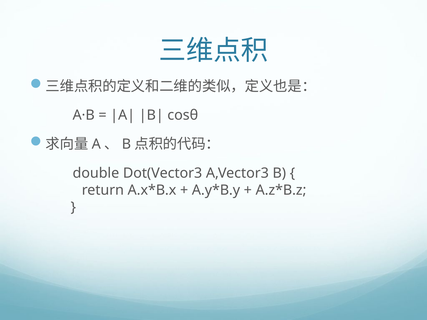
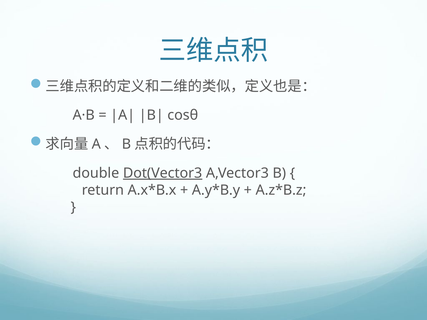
Dot(Vector3 underline: none -> present
